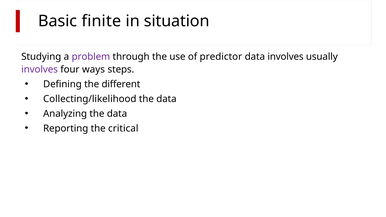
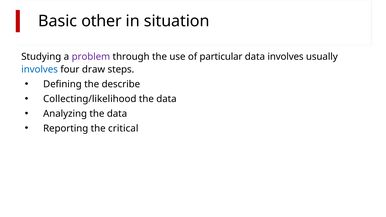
finite: finite -> other
predictor: predictor -> particular
involves at (40, 69) colour: purple -> blue
ways: ways -> draw
different: different -> describe
